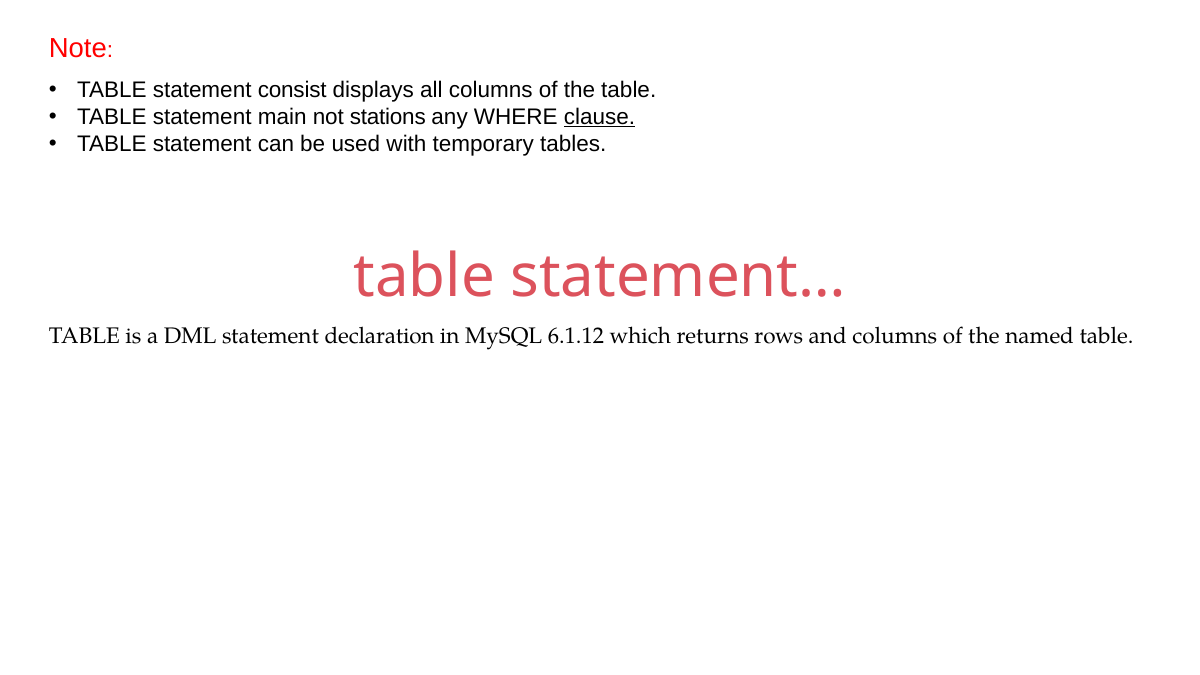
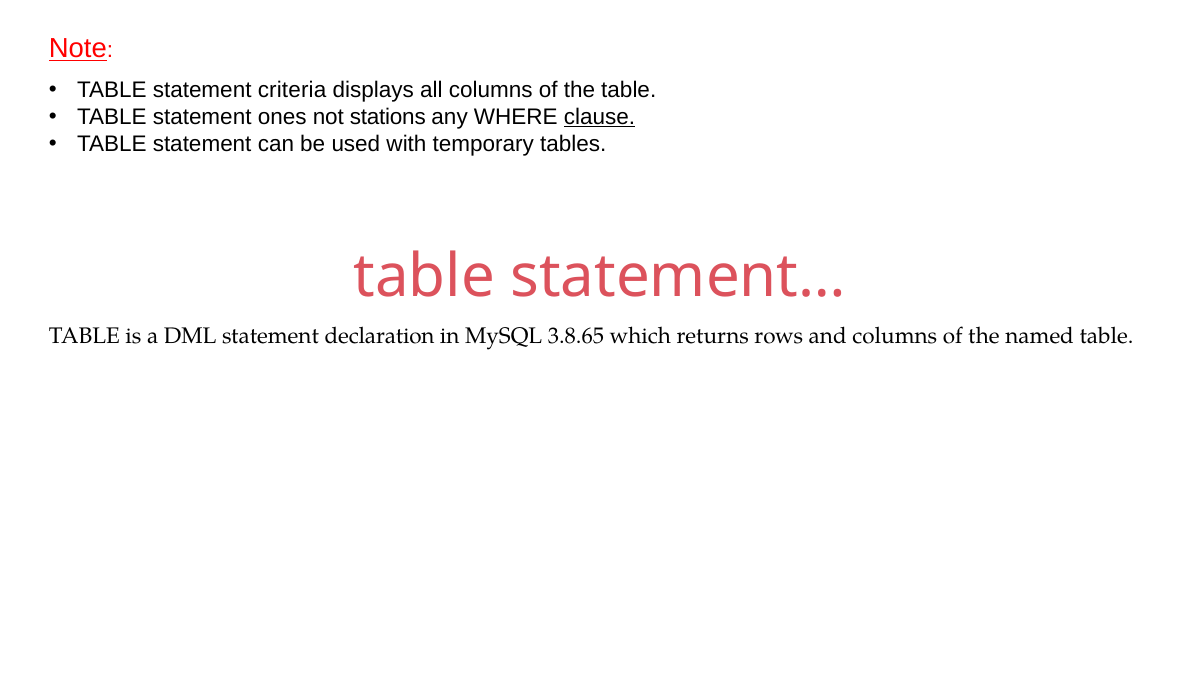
Note underline: none -> present
consist: consist -> criteria
main: main -> ones
6.1.12: 6.1.12 -> 3.8.65
